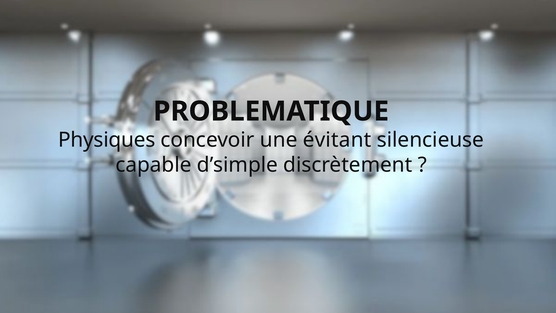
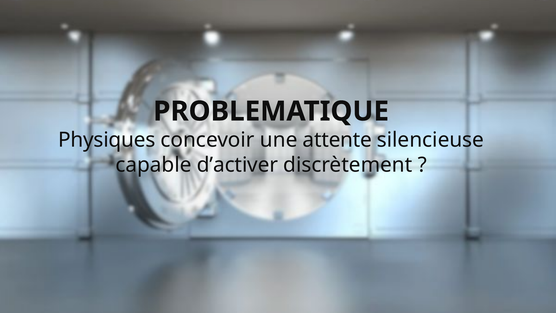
évitant: évitant -> attente
d’simple: d’simple -> d’activer
